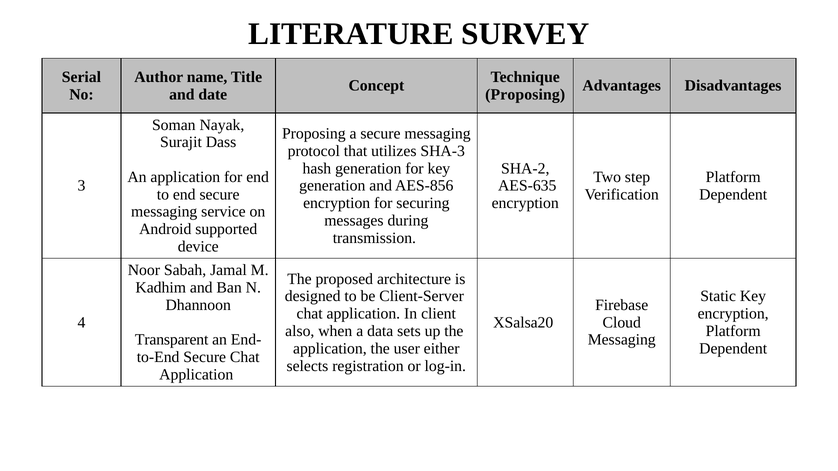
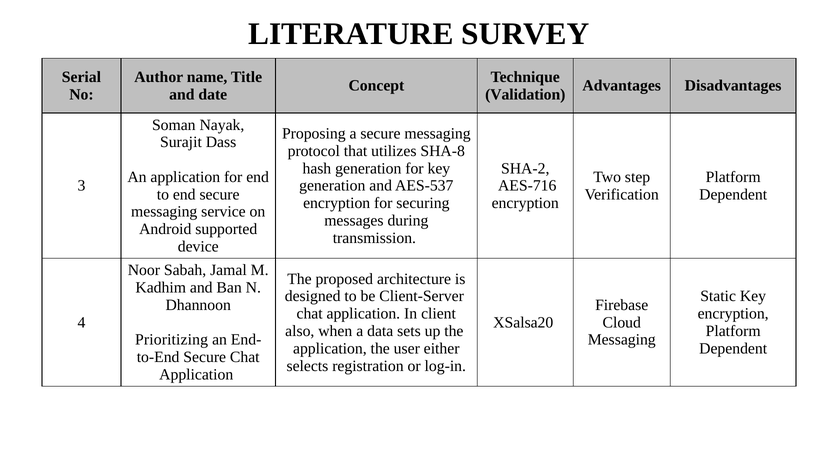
Proposing at (525, 94): Proposing -> Validation
SHA-3: SHA-3 -> SHA-8
AES-856: AES-856 -> AES-537
AES-635: AES-635 -> AES-716
Transparent: Transparent -> Prioritizing
